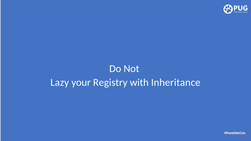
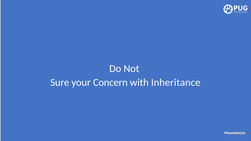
Lazy: Lazy -> Sure
Registry: Registry -> Concern
